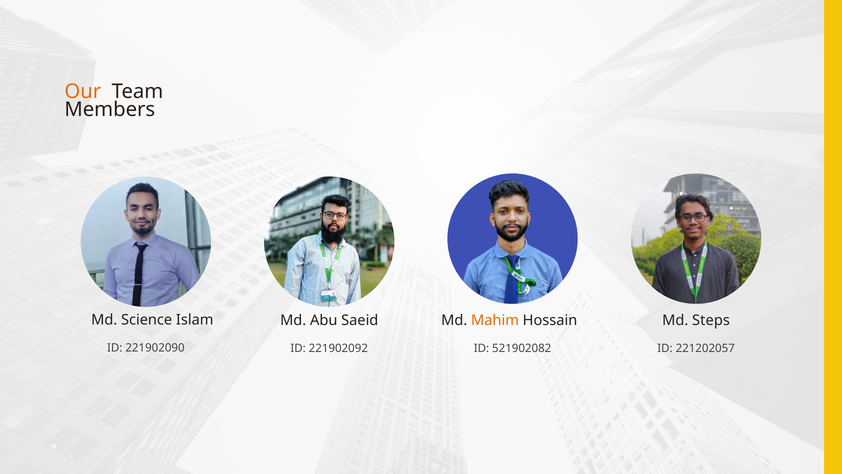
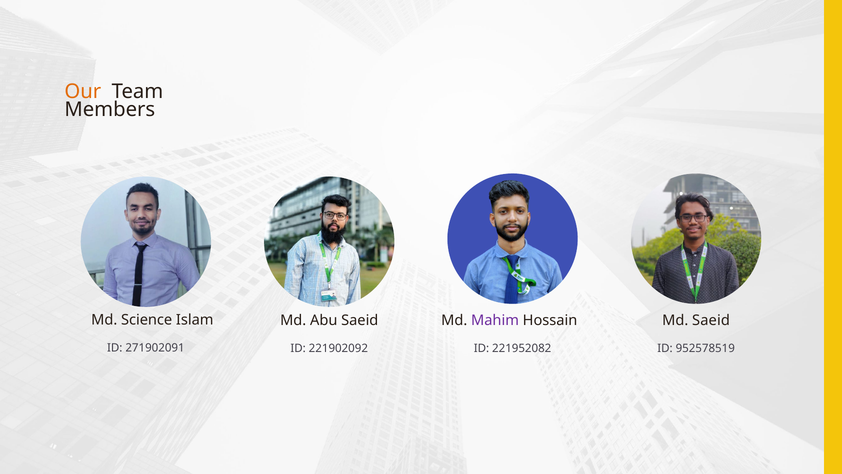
Mahim colour: orange -> purple
Md Steps: Steps -> Saeid
221902090: 221902090 -> 271902091
521902082: 521902082 -> 221952082
221202057: 221202057 -> 952578519
